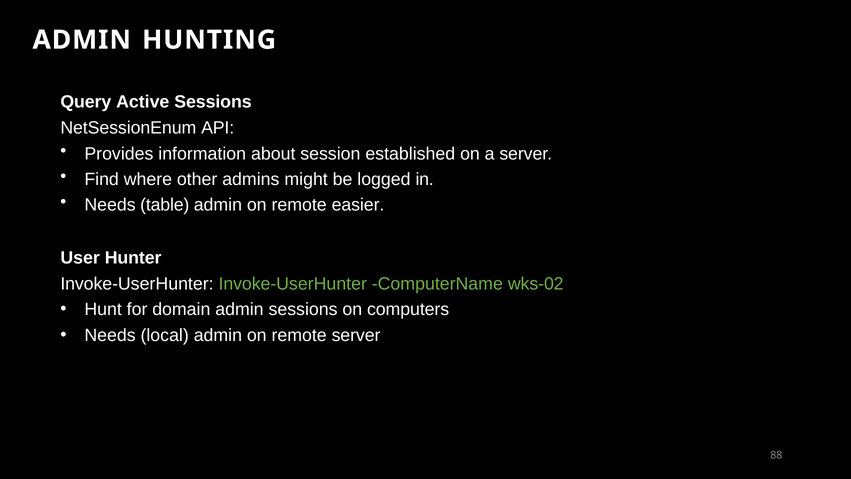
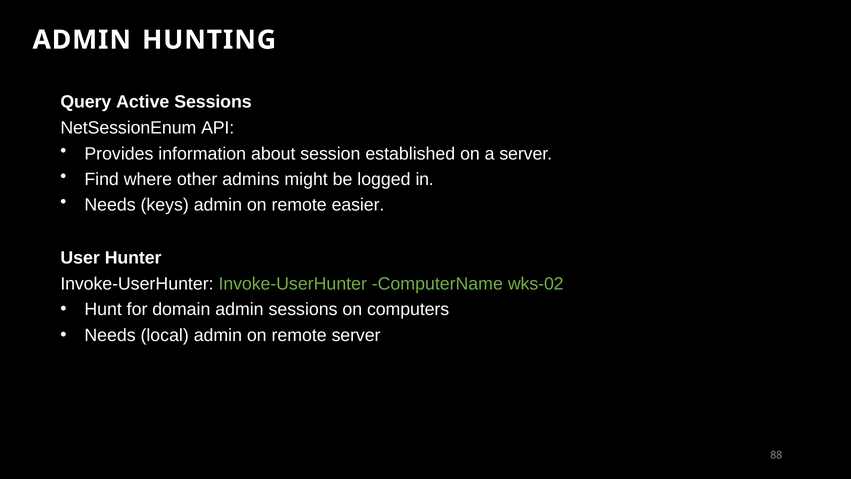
table: table -> keys
